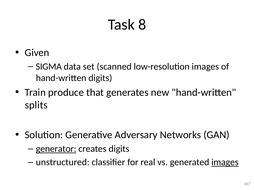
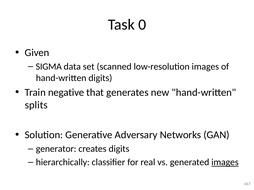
8: 8 -> 0
produce: produce -> negative
generator underline: present -> none
unstructured: unstructured -> hierarchically
